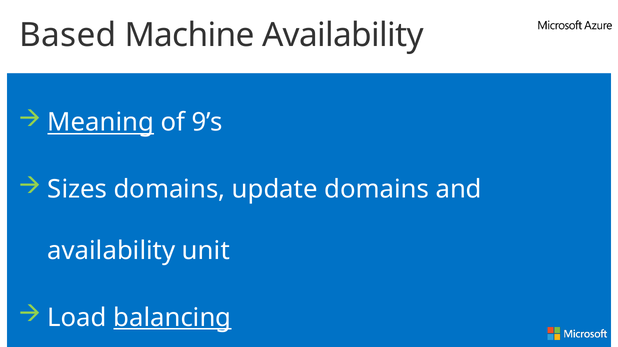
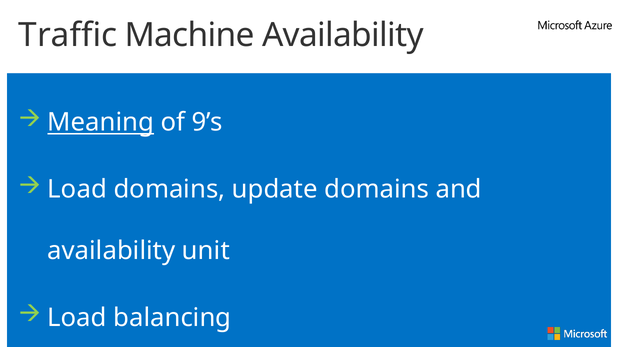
Based: Based -> Traffic
Sizes at (77, 190): Sizes -> Load
balancing underline: present -> none
